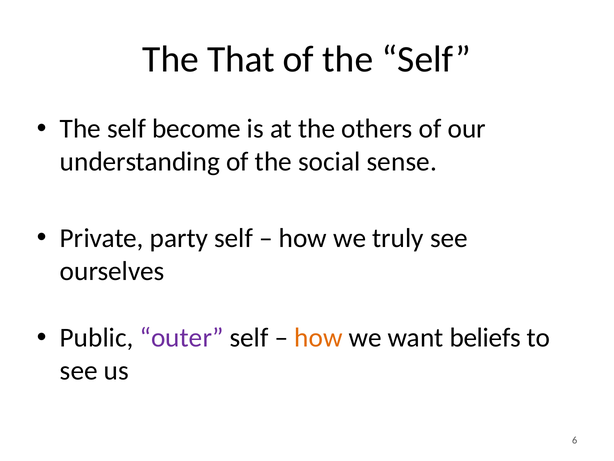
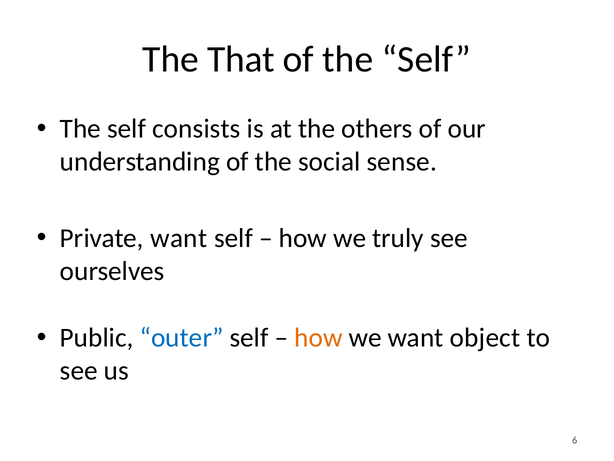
become: become -> consists
Private party: party -> want
outer colour: purple -> blue
beliefs: beliefs -> object
